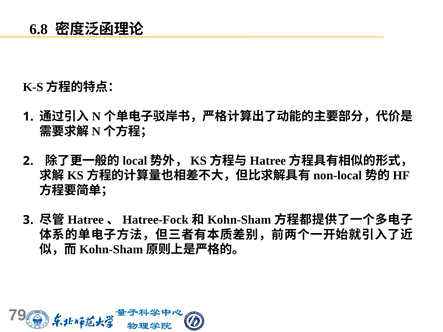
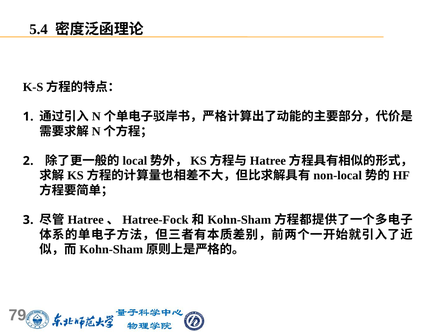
6.8: 6.8 -> 5.4
